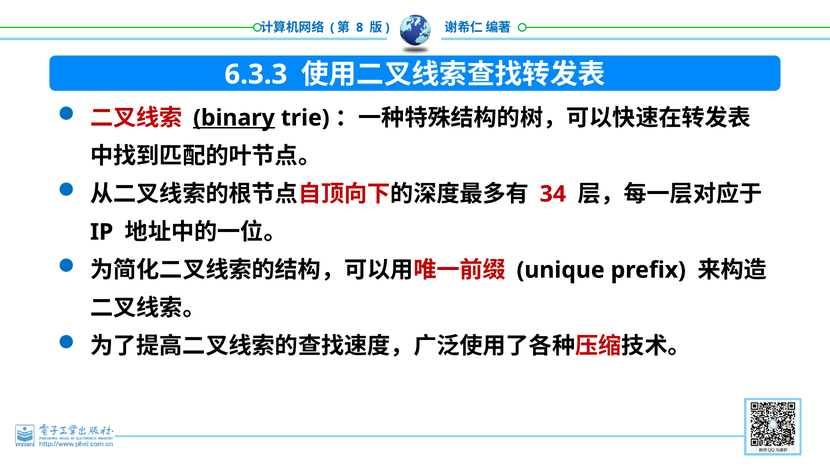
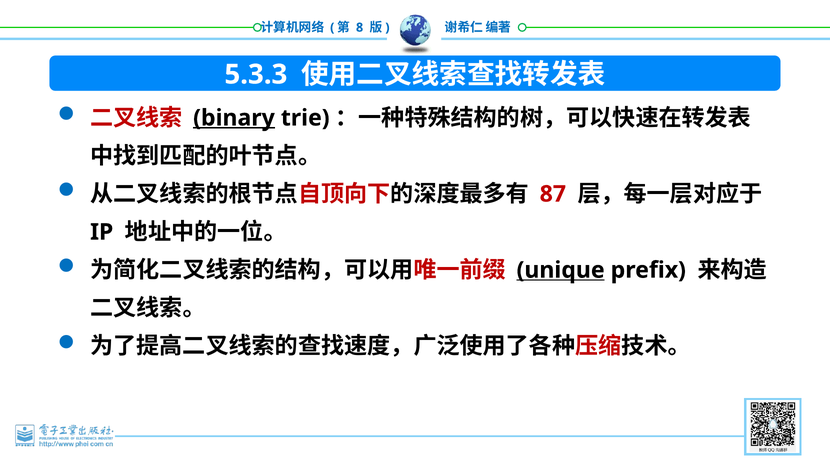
6.3.3: 6.3.3 -> 5.3.3
34: 34 -> 87
unique underline: none -> present
